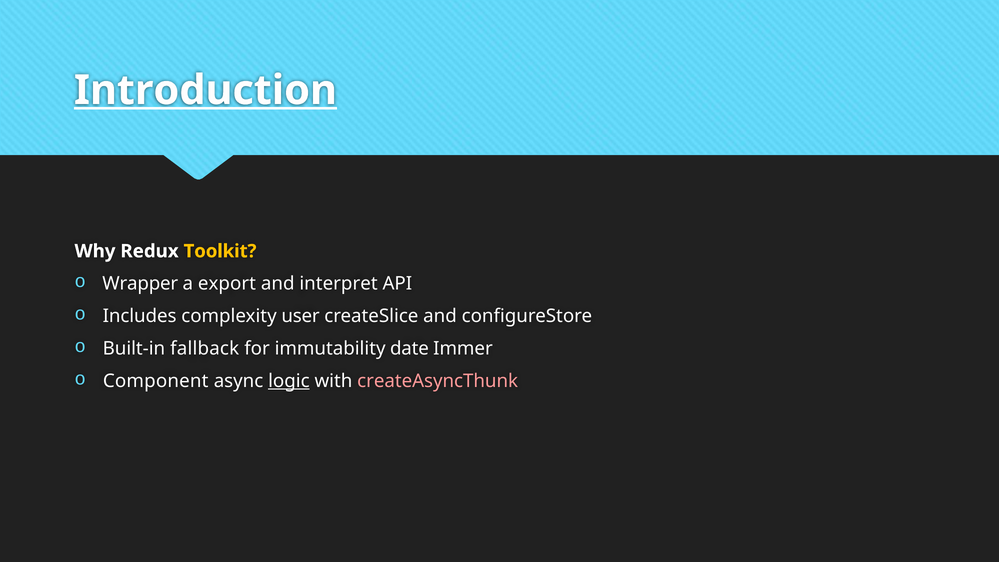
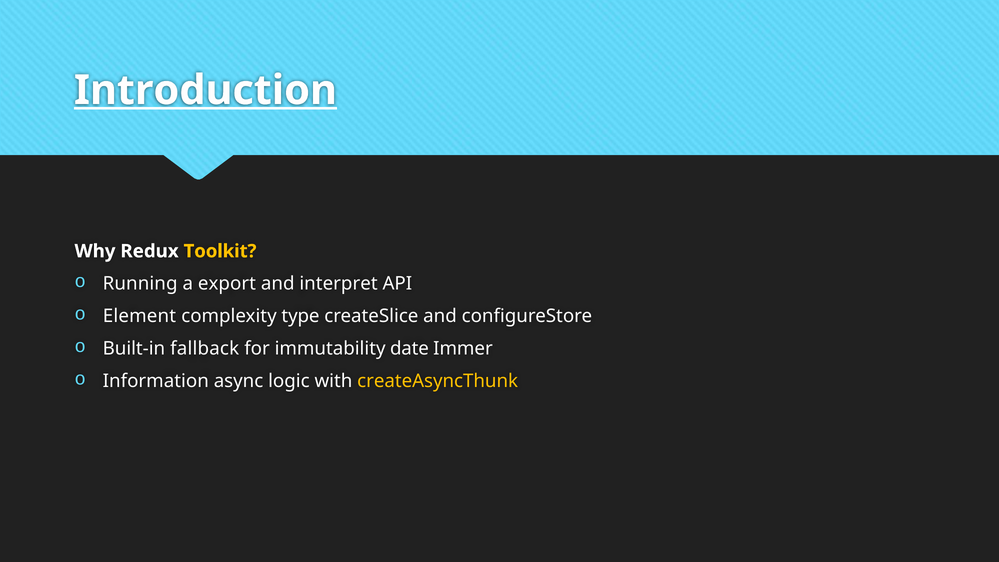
Wrapper: Wrapper -> Running
Includes: Includes -> Element
user: user -> type
Component: Component -> Information
logic underline: present -> none
createAsyncThunk colour: pink -> yellow
